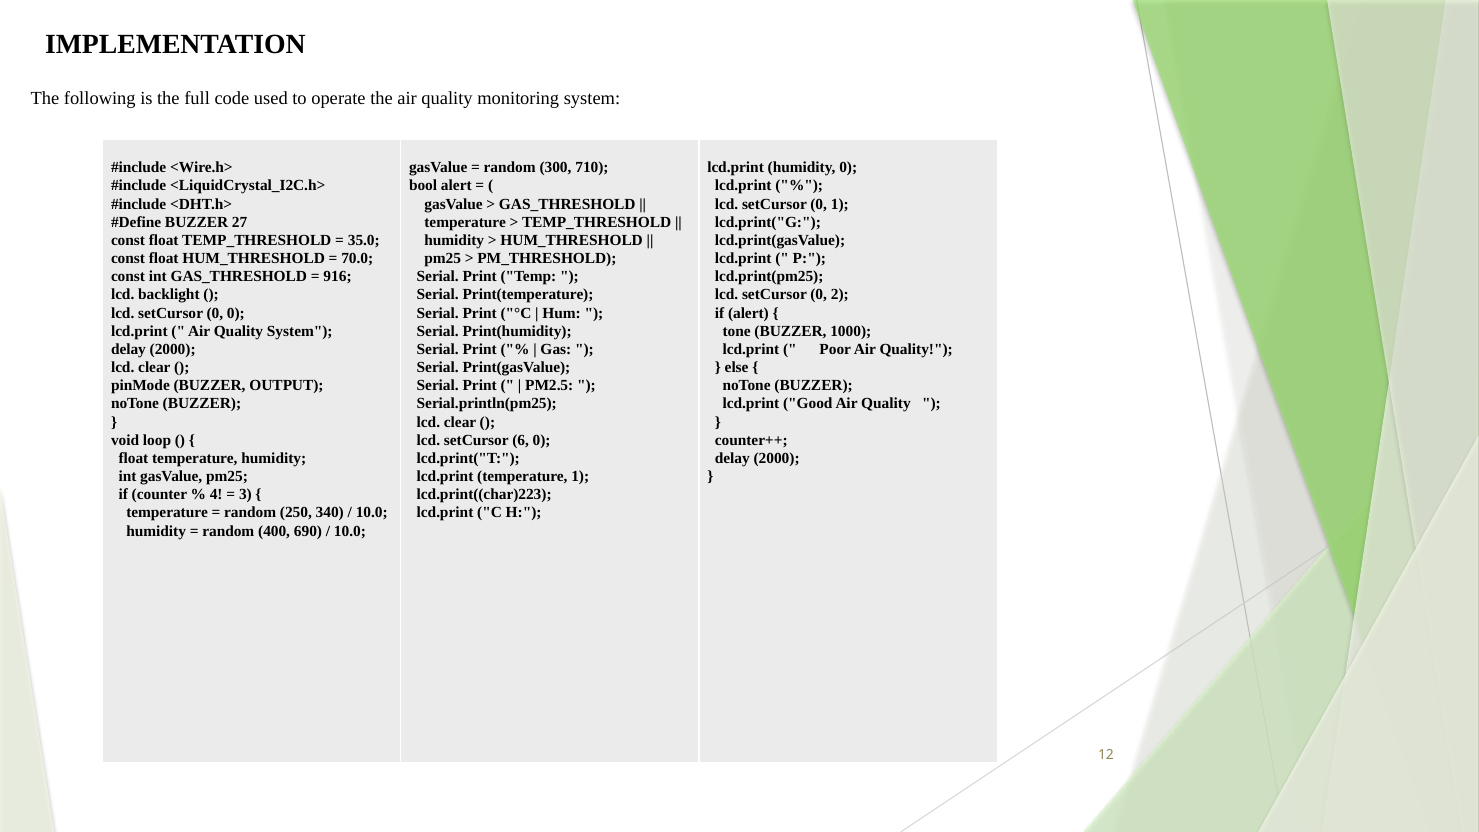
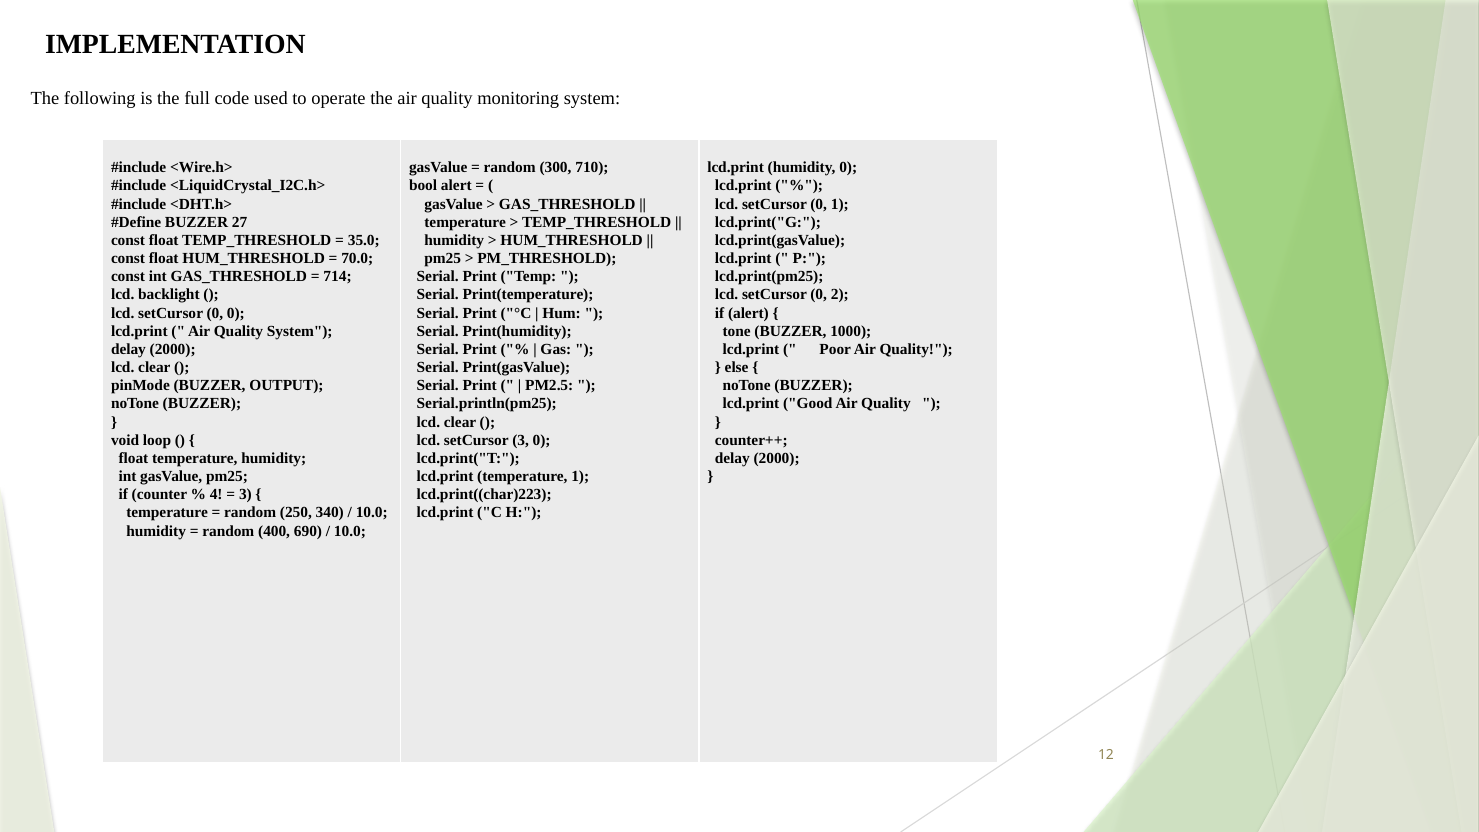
916: 916 -> 714
setCursor 6: 6 -> 3
